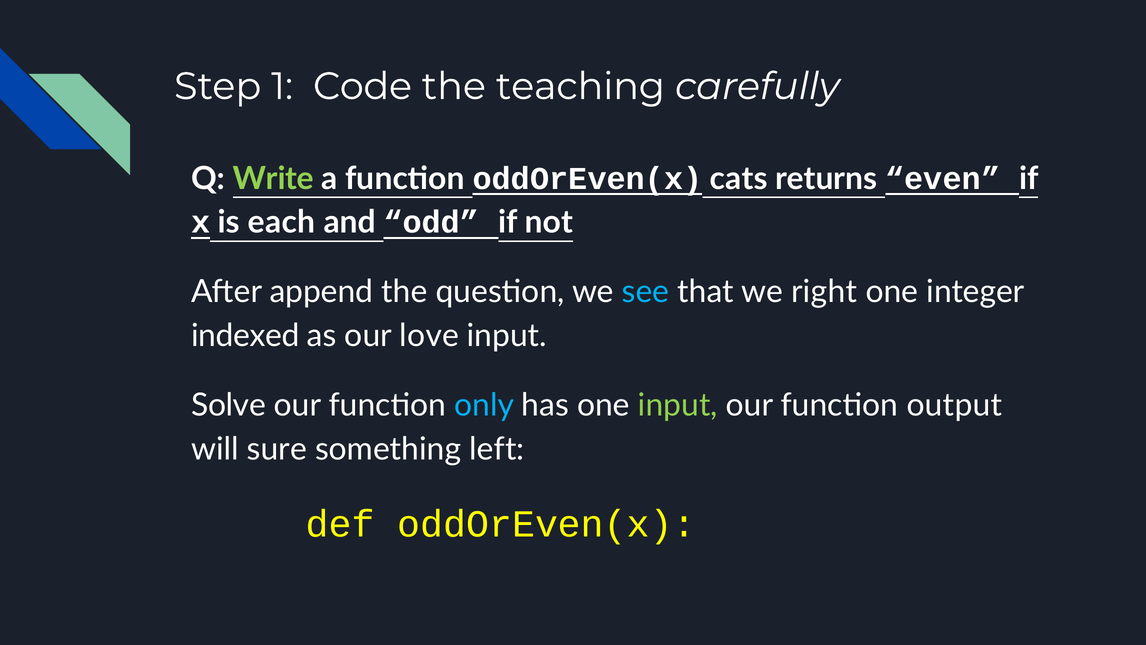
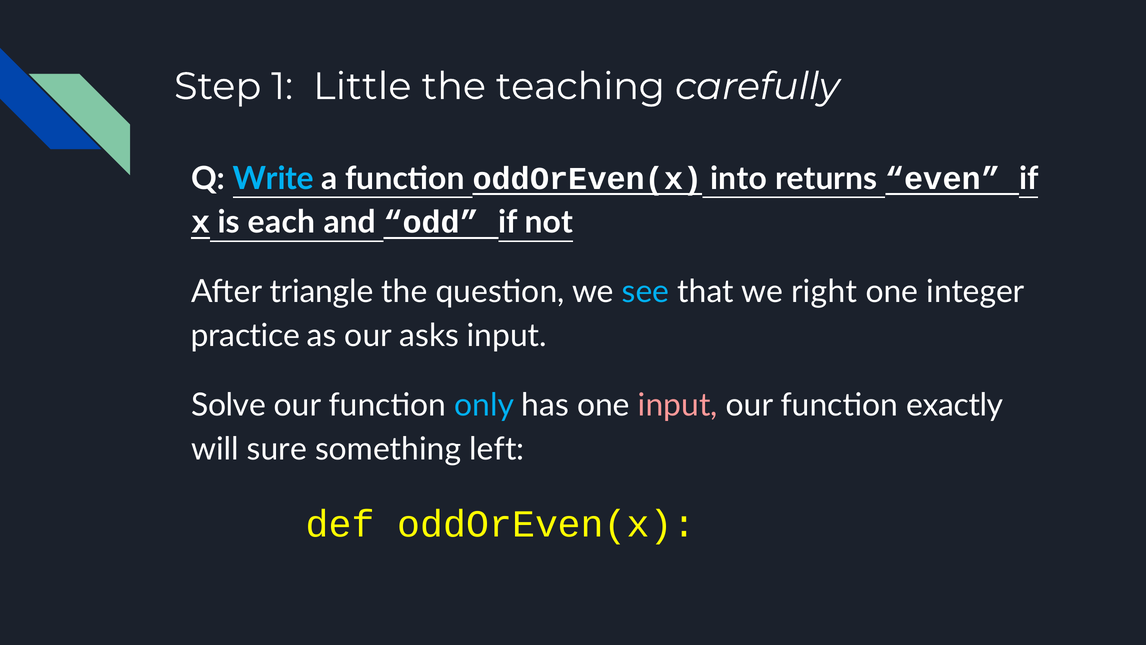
Code: Code -> Little
Write colour: light green -> light blue
cats: cats -> into
append: append -> triangle
indexed: indexed -> practice
love: love -> asks
input at (678, 405) colour: light green -> pink
output: output -> exactly
